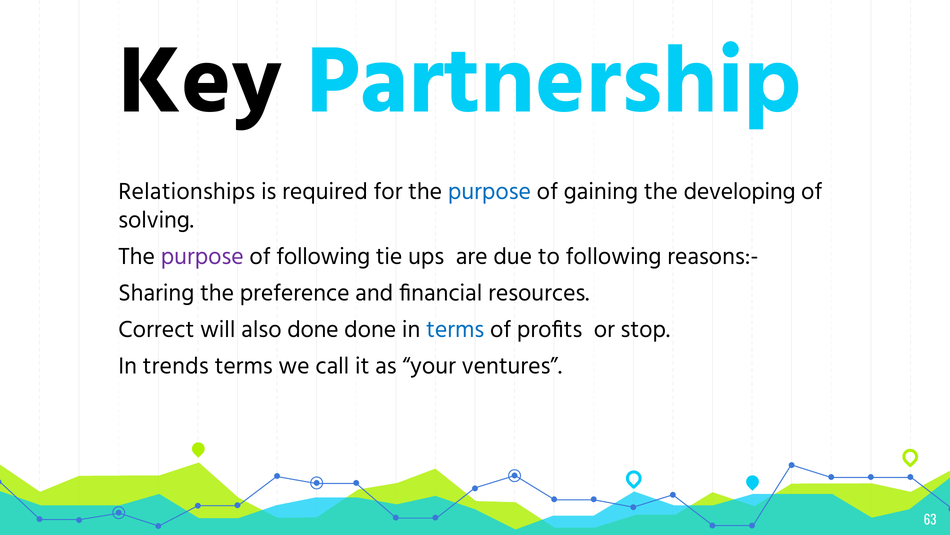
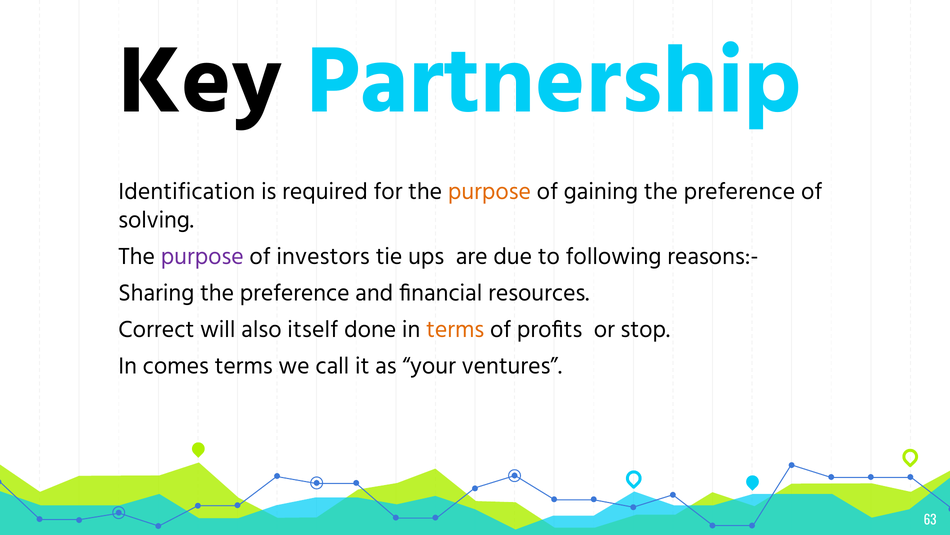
Relationships: Relationships -> Identification
purpose at (489, 191) colour: blue -> orange
gaining the developing: developing -> preference
of following: following -> investors
also done: done -> itself
terms at (455, 329) colour: blue -> orange
trends: trends -> comes
